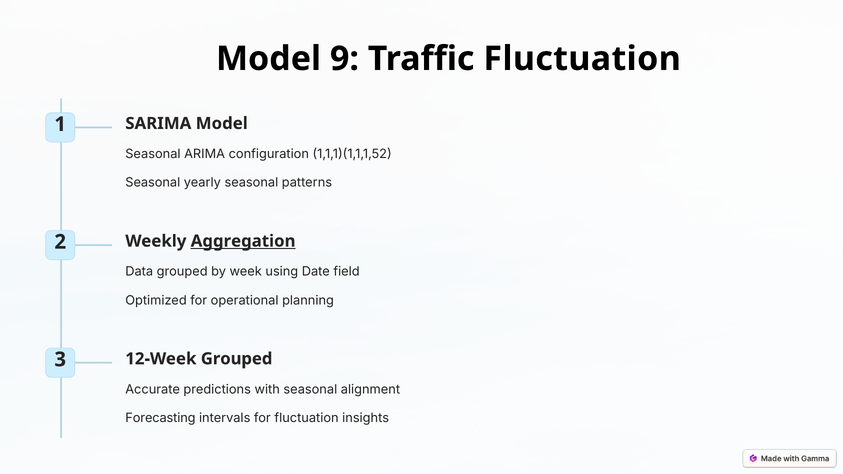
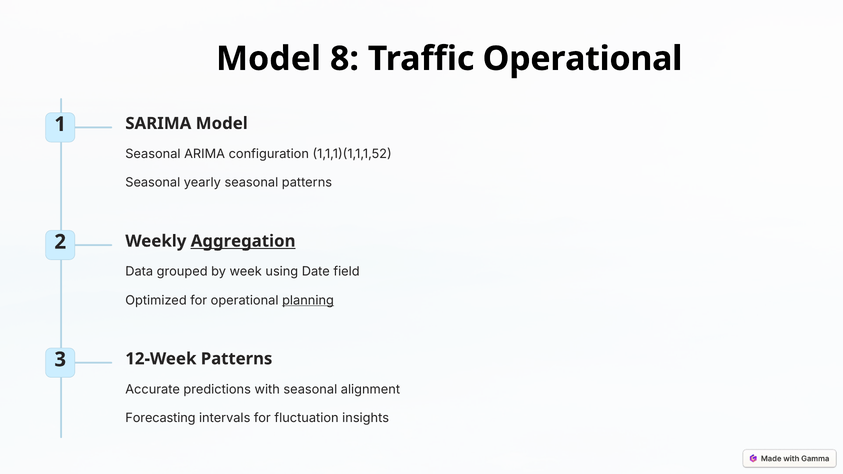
9: 9 -> 8
Traffic Fluctuation: Fluctuation -> Operational
planning underline: none -> present
12-Week Grouped: Grouped -> Patterns
